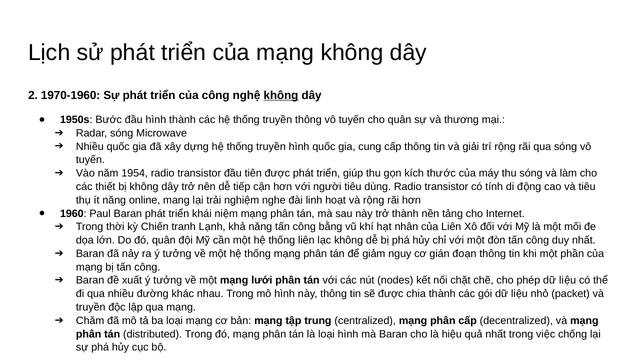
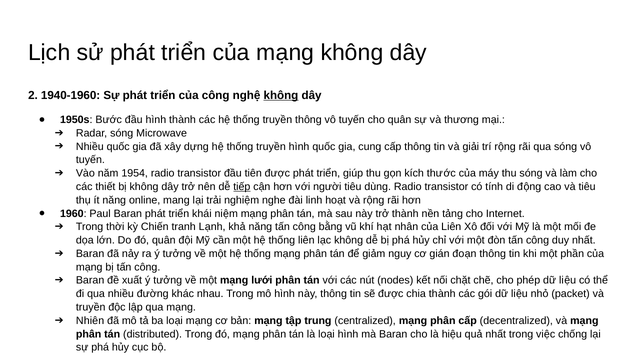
1970-1960: 1970-1960 -> 1940-1960
tiếp underline: none -> present
Chăm: Chăm -> Nhiên
